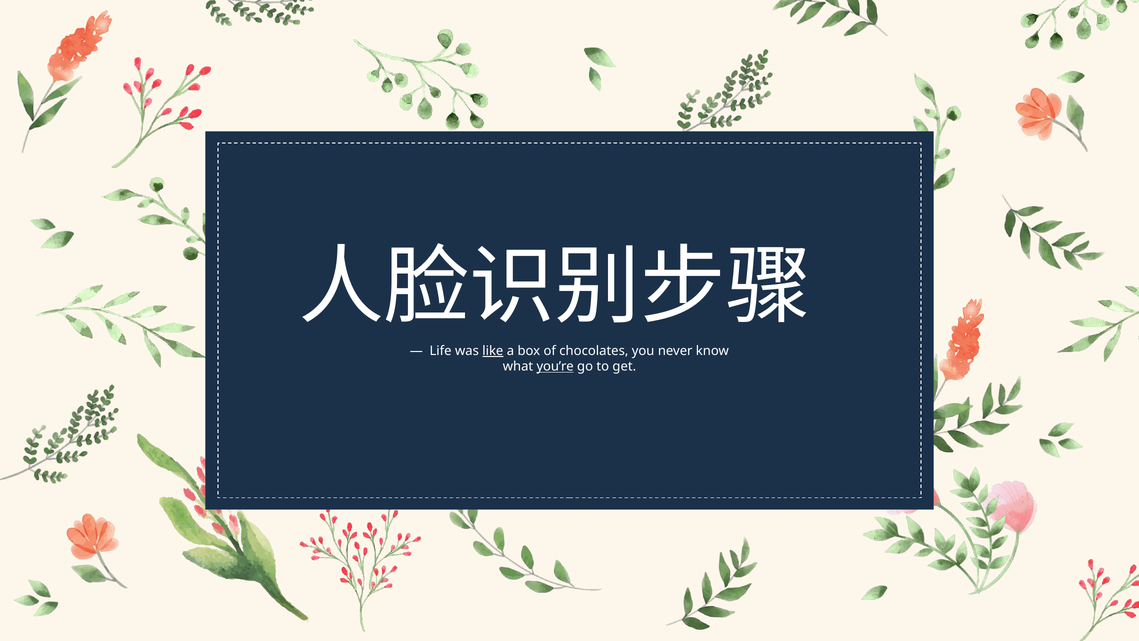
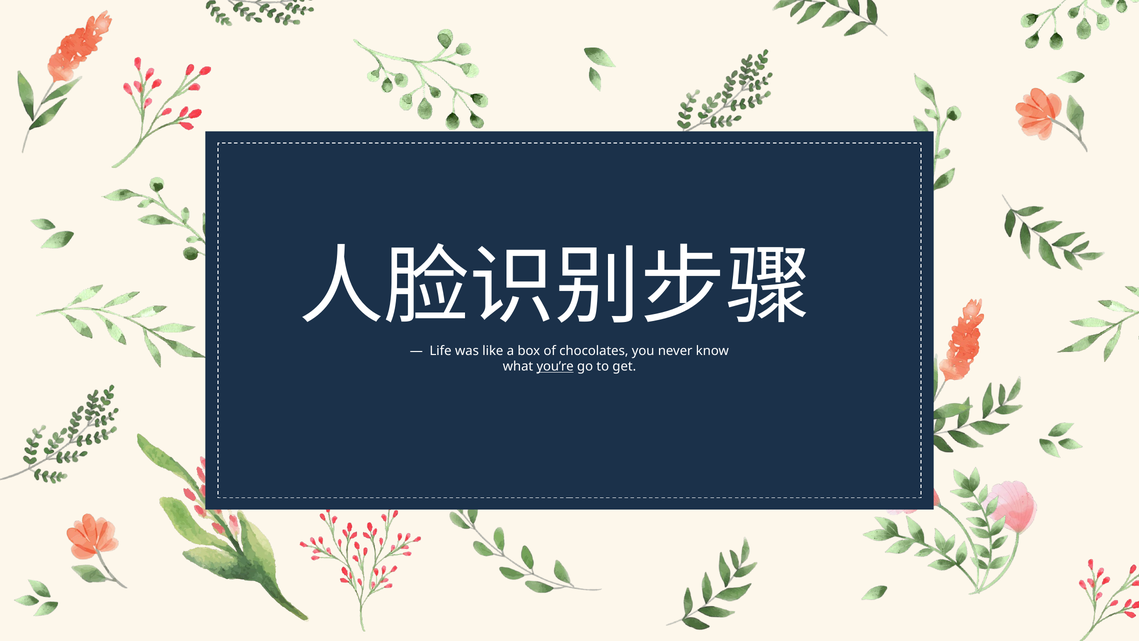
like underline: present -> none
